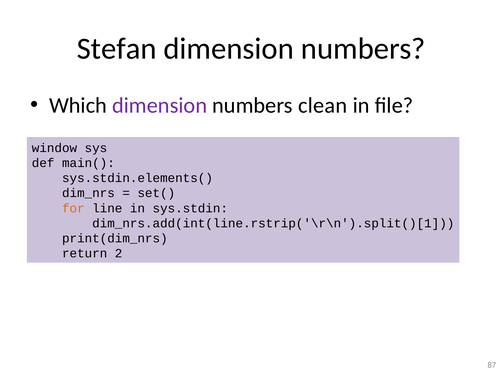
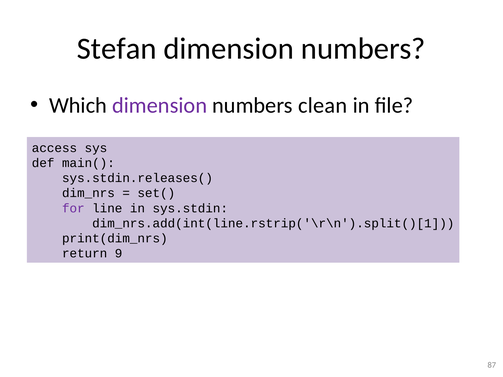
window: window -> access
sys.stdin.elements(: sys.stdin.elements( -> sys.stdin.releases(
for colour: orange -> purple
2: 2 -> 9
